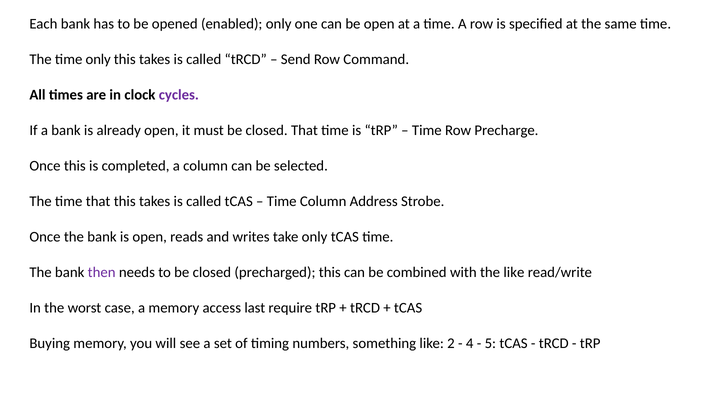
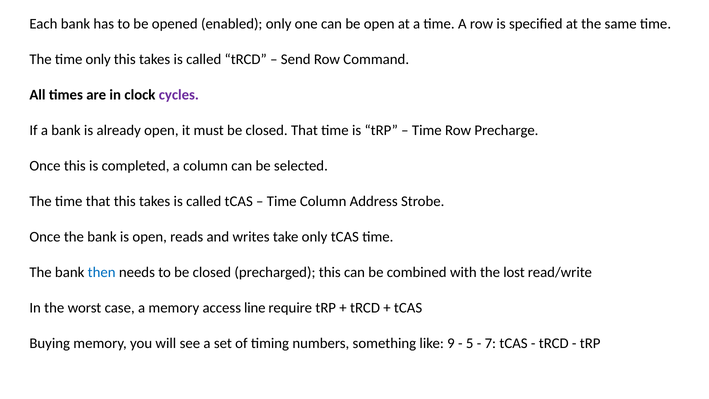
then colour: purple -> blue
the like: like -> lost
last: last -> line
2: 2 -> 9
4: 4 -> 5
5: 5 -> 7
